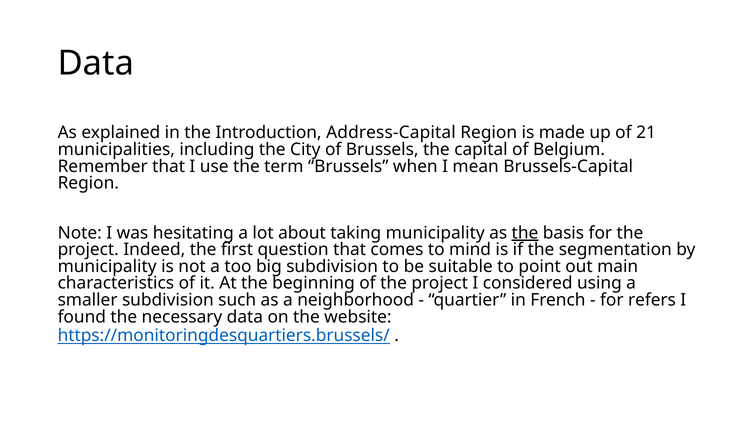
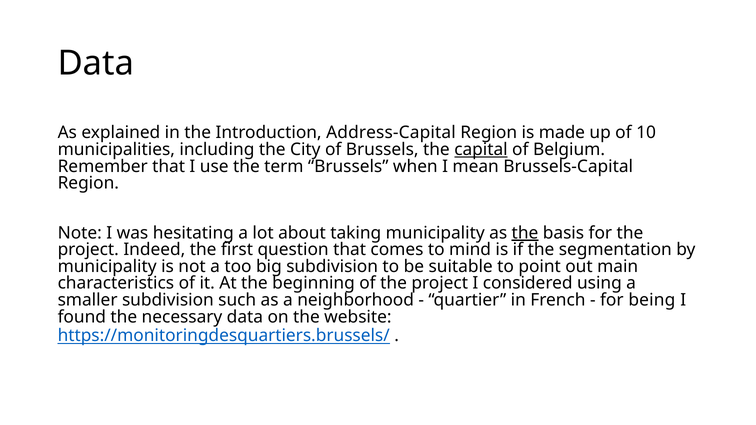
21: 21 -> 10
capital underline: none -> present
refers: refers -> being
